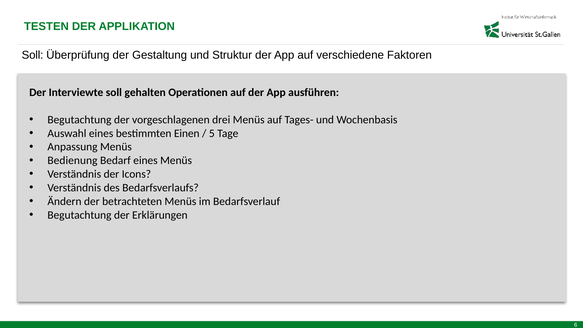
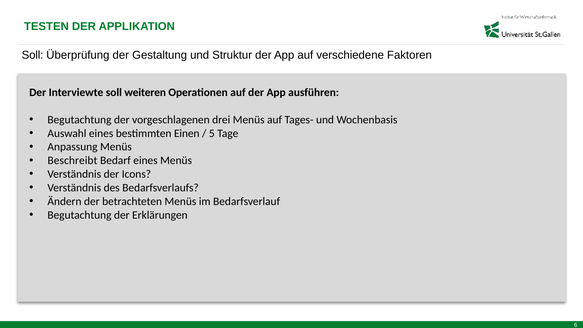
gehalten: gehalten -> weiteren
Bedienung: Bedienung -> Beschreibt
